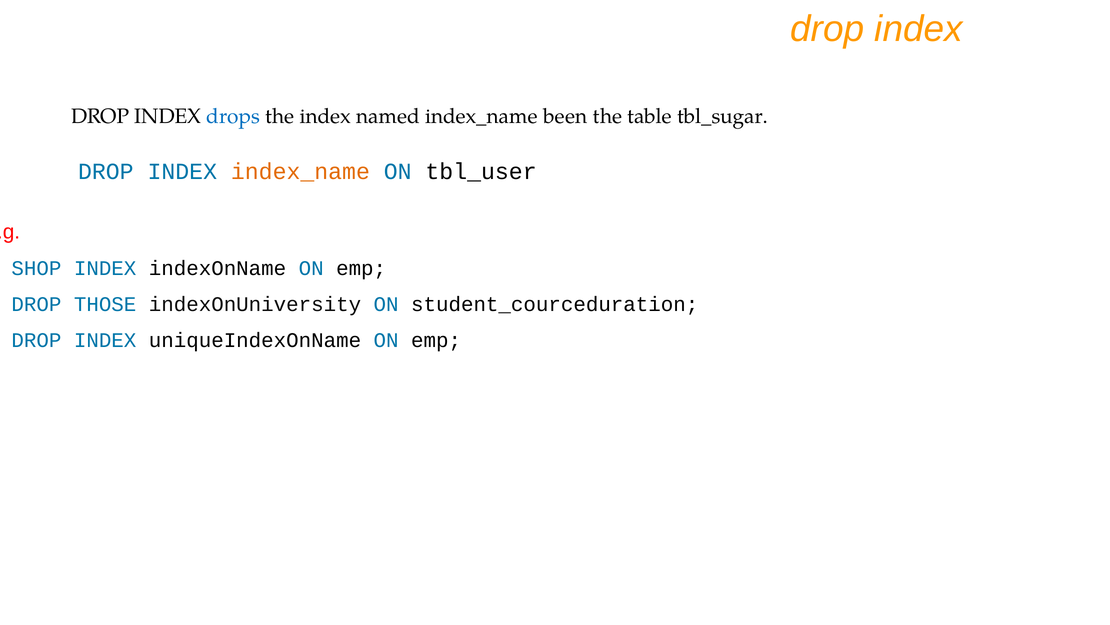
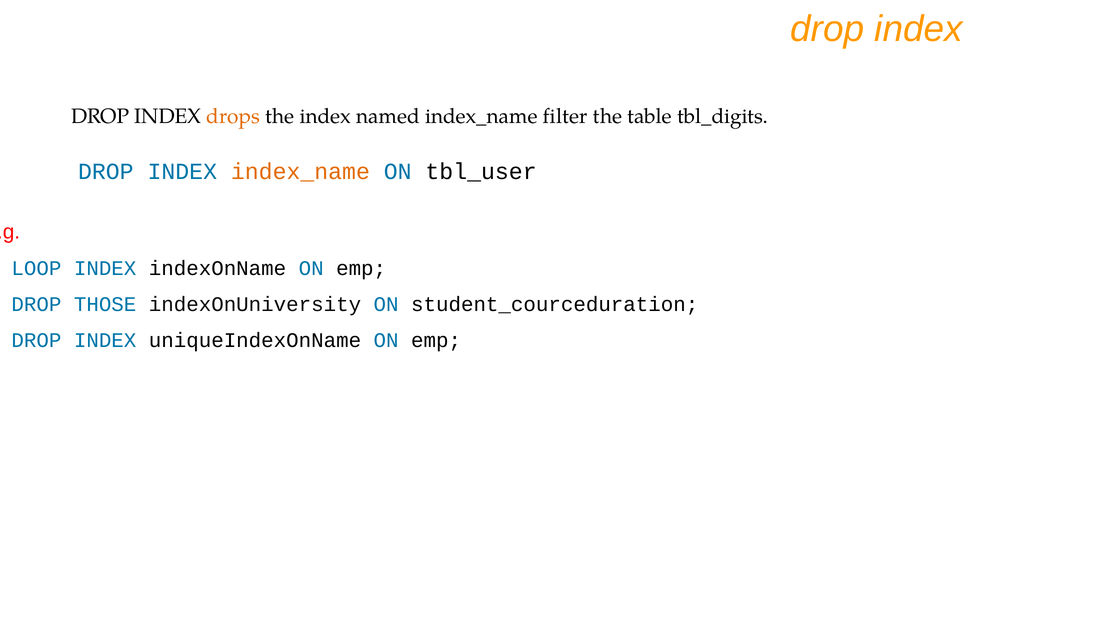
drops colour: blue -> orange
been: been -> filter
tbl_sugar: tbl_sugar -> tbl_digits
SHOP: SHOP -> LOOP
